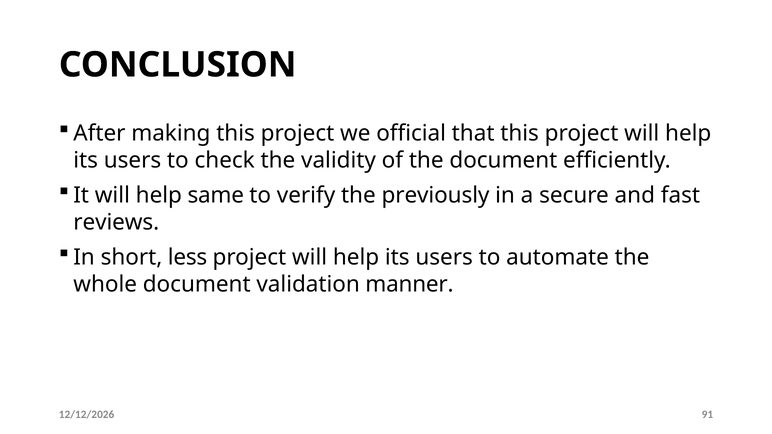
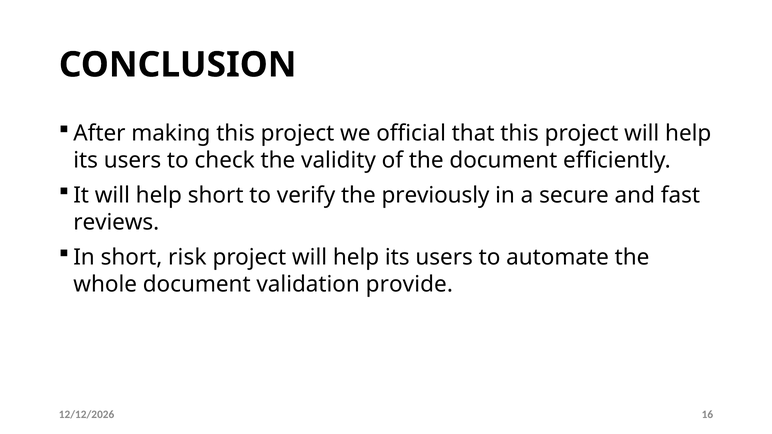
help same: same -> short
less: less -> risk
manner: manner -> provide
91: 91 -> 16
